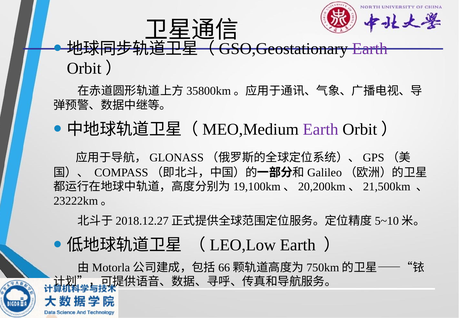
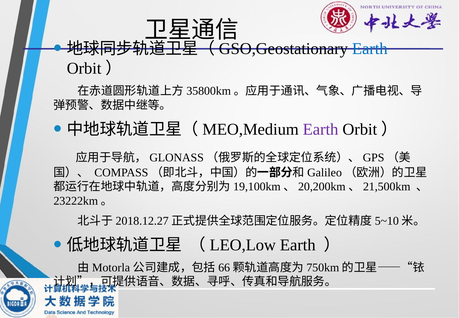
Earth at (370, 49) colour: purple -> blue
